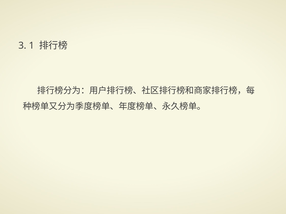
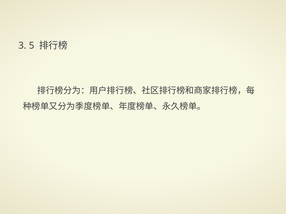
1: 1 -> 5
